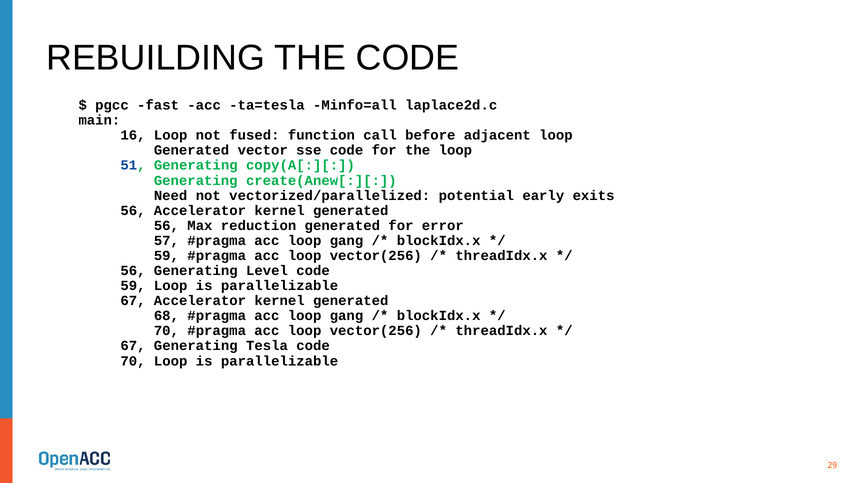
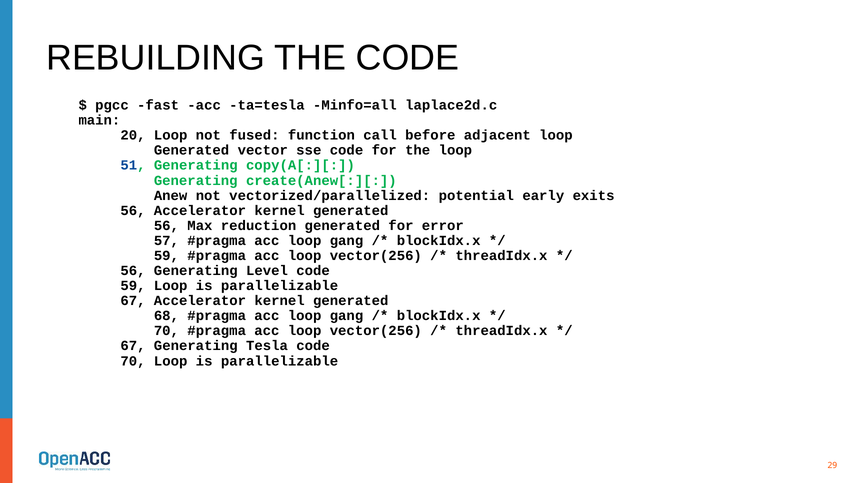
16: 16 -> 20
Need: Need -> Anew
